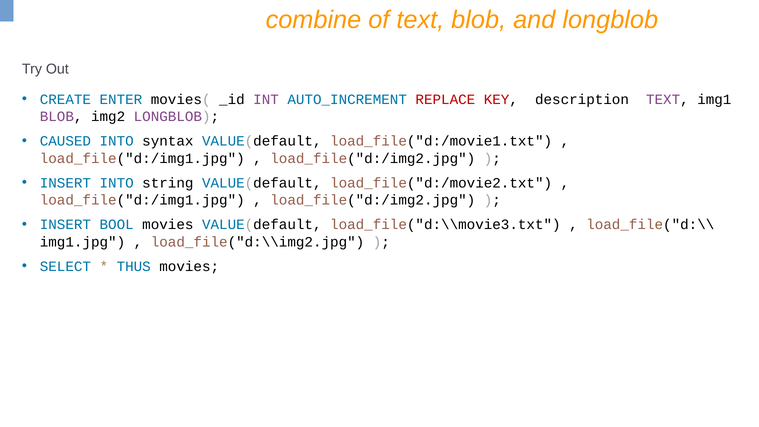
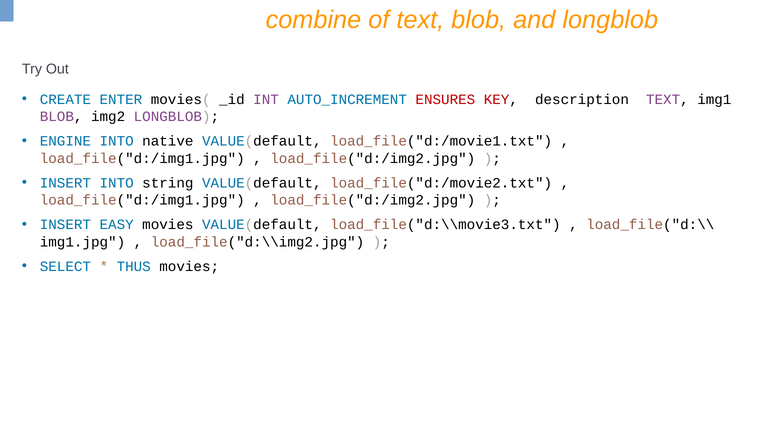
REPLACE: REPLACE -> ENSURES
CAUSED: CAUSED -> ENGINE
syntax: syntax -> native
BOOL: BOOL -> EASY
